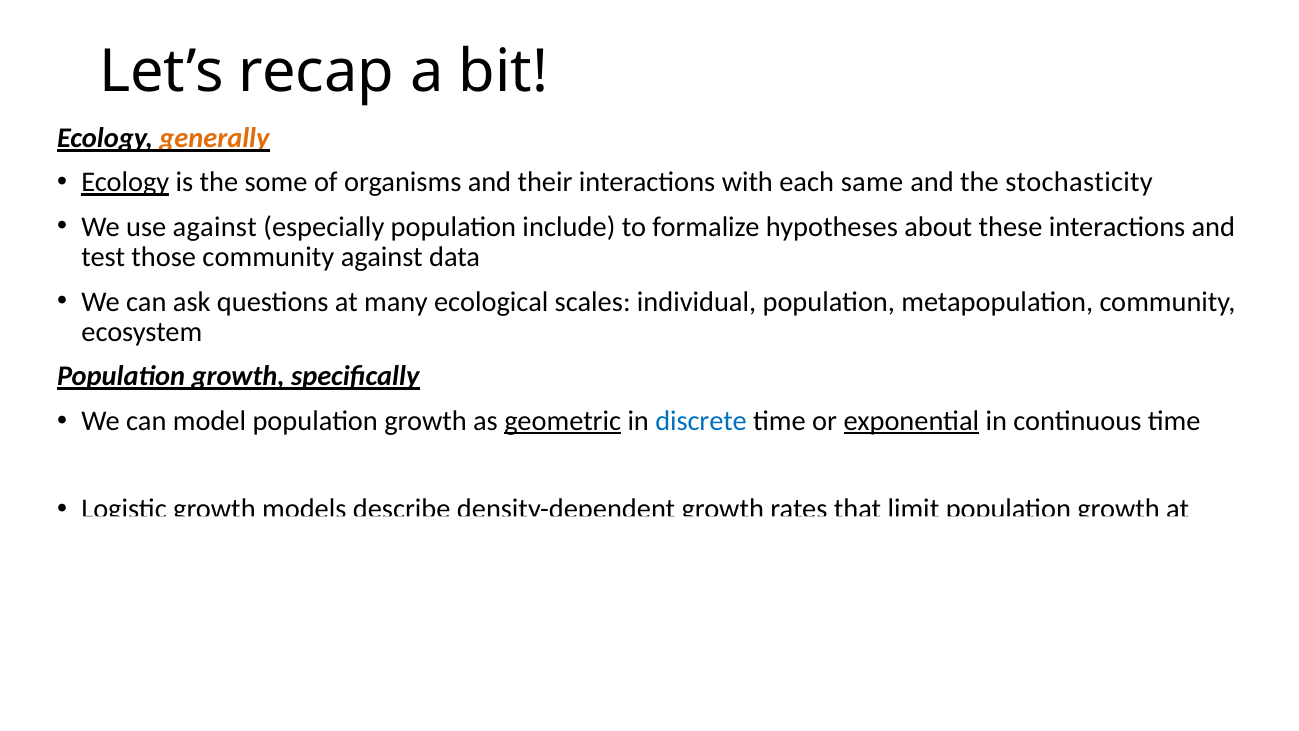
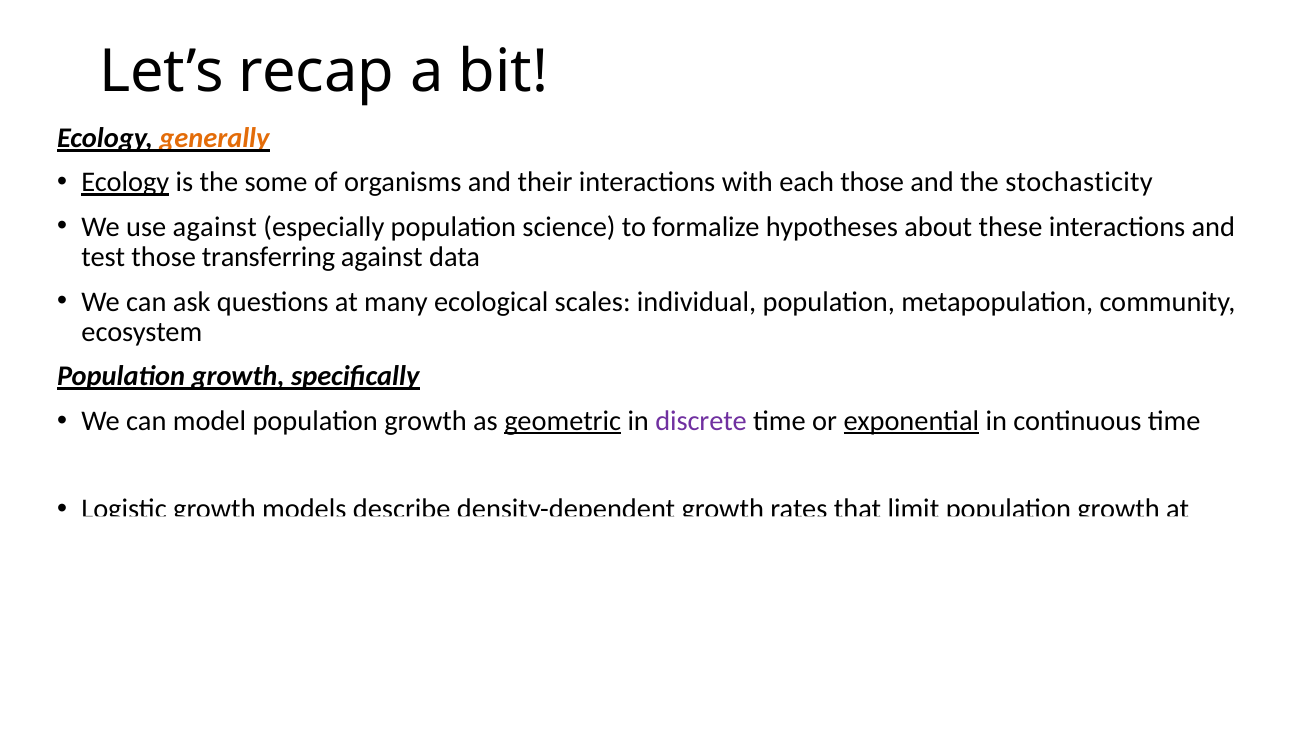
each same: same -> those
include: include -> science
those community: community -> transferring
discrete colour: blue -> purple
